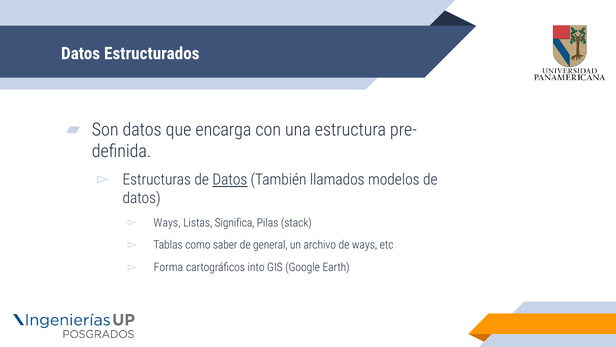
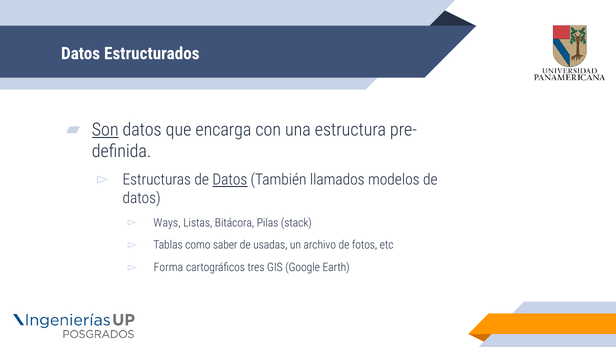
Son underline: none -> present
Significa: Significa -> Bitácora
general: general -> usadas
de ways: ways -> fotos
into: into -> tres
